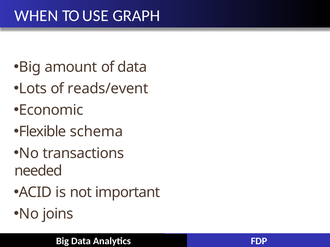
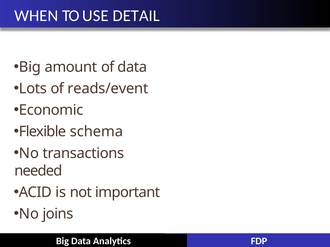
GRAPH: GRAPH -> DETAIL
